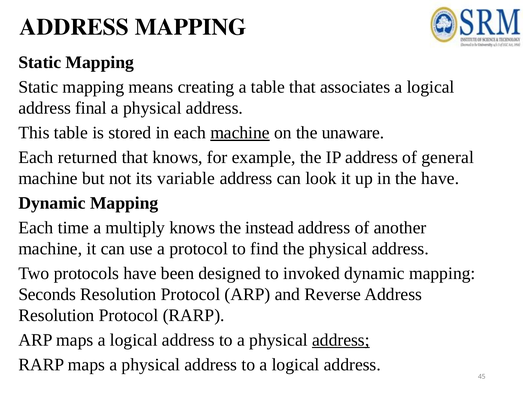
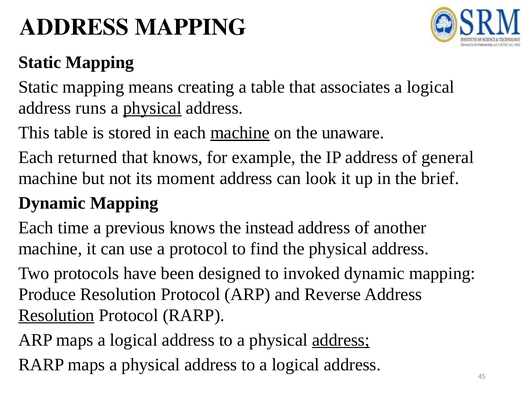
final: final -> runs
physical at (152, 108) underline: none -> present
variable: variable -> moment
the have: have -> brief
multiply: multiply -> previous
Seconds: Seconds -> Produce
Resolution at (56, 316) underline: none -> present
